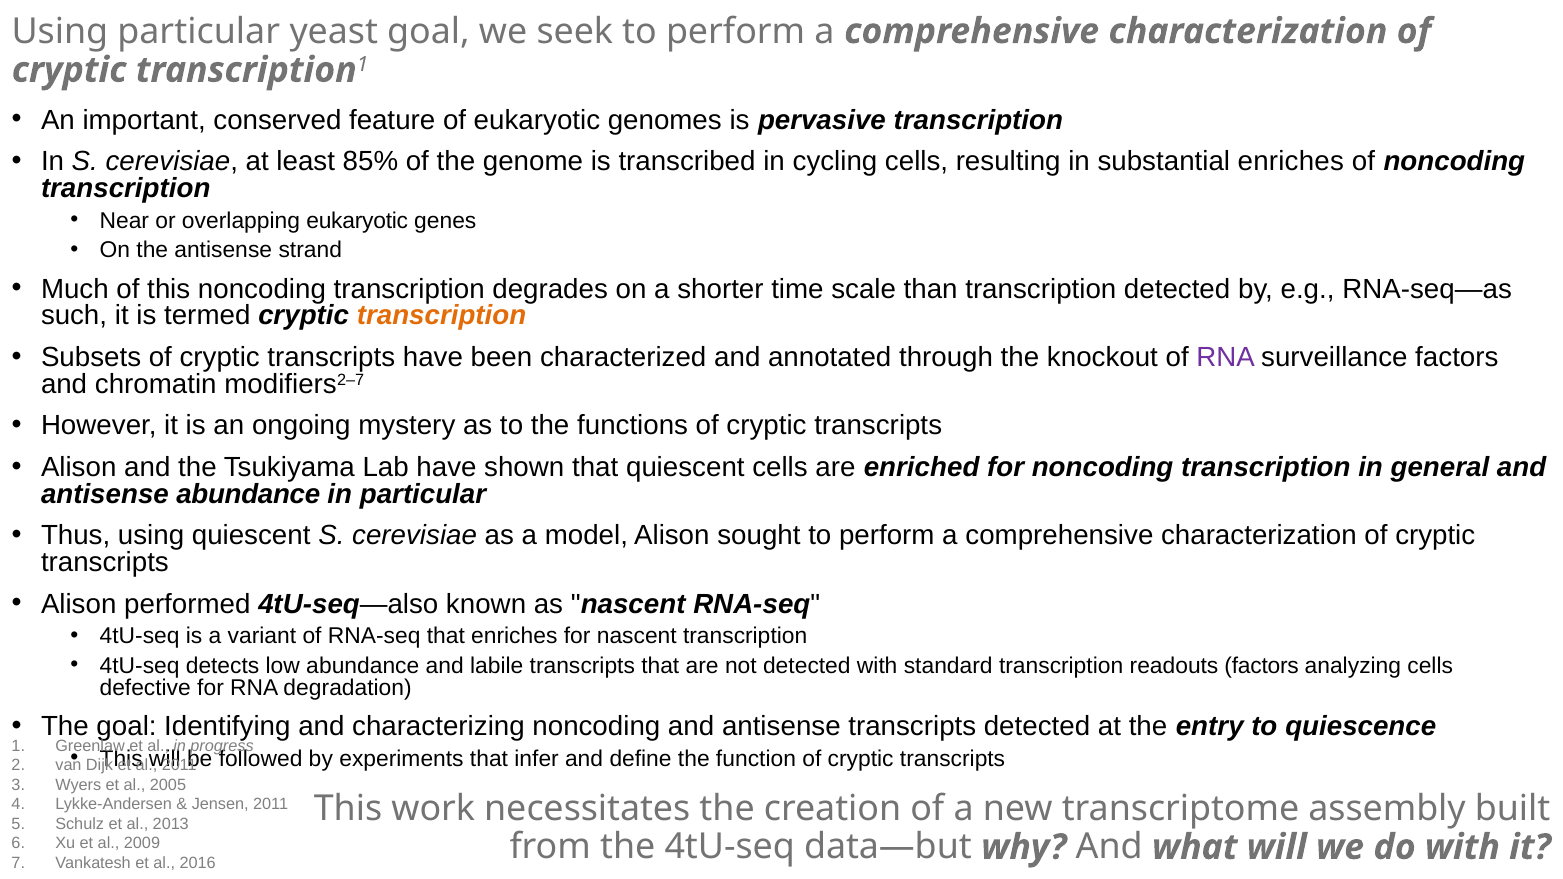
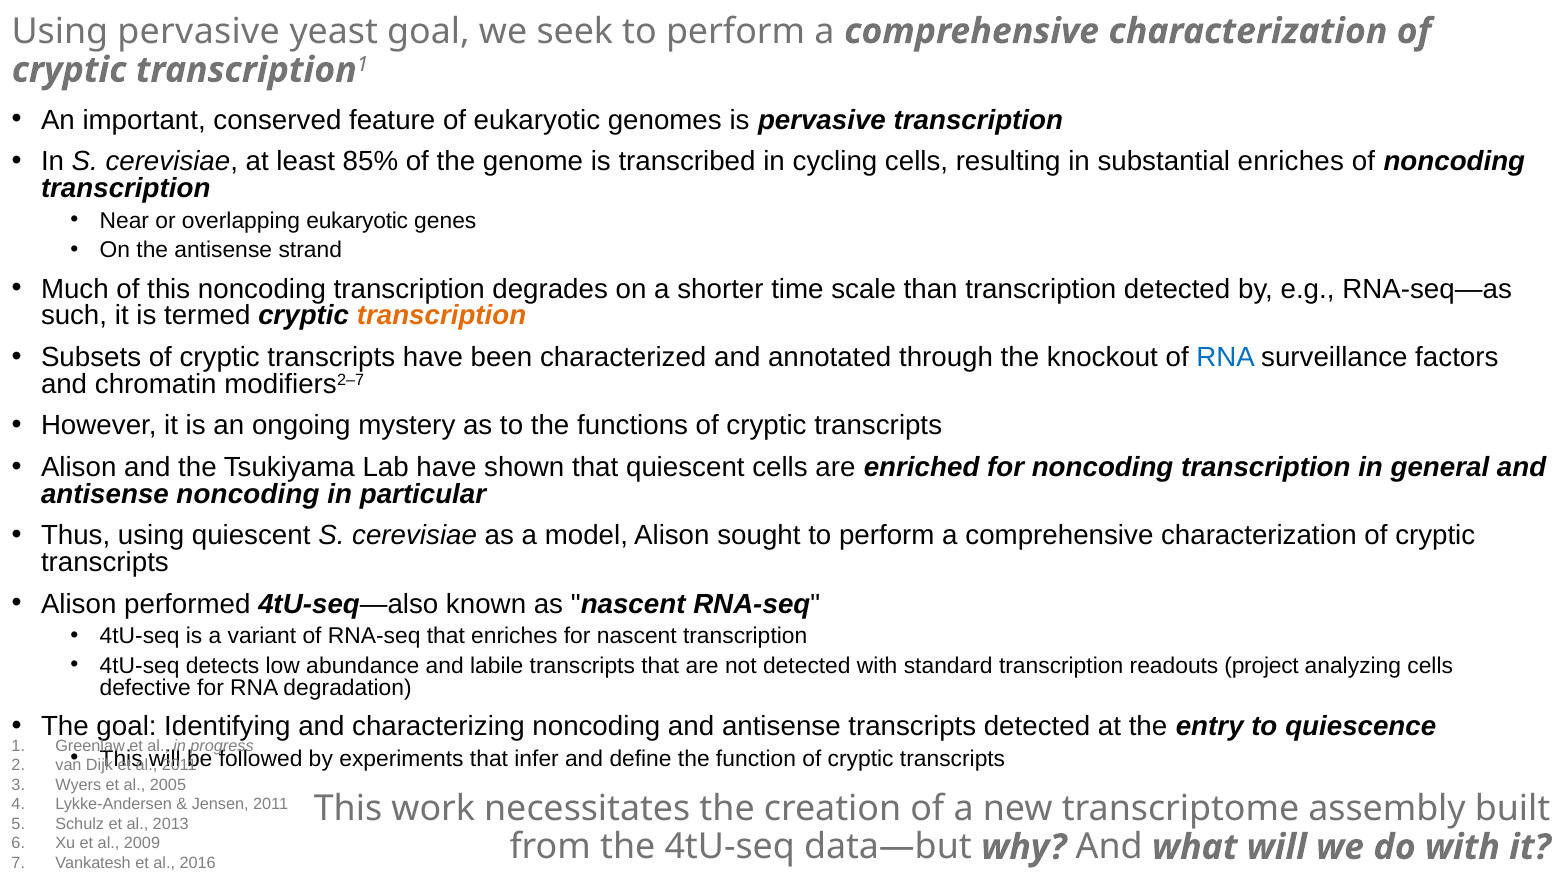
Using particular: particular -> pervasive
RNA at (1226, 357) colour: purple -> blue
antisense abundance: abundance -> noncoding
readouts factors: factors -> project
